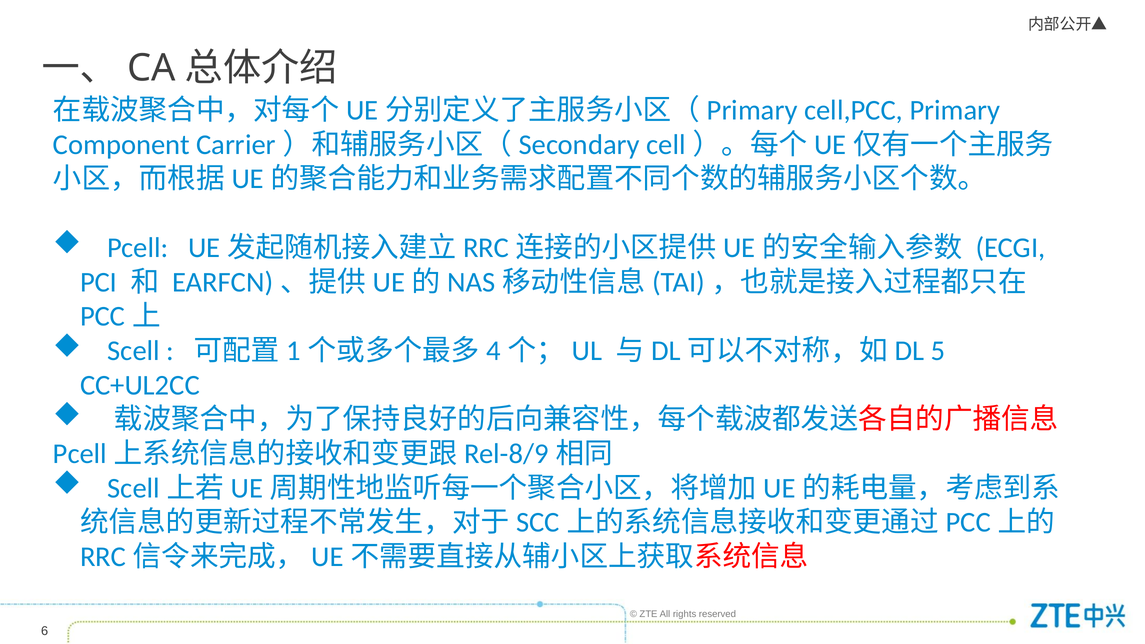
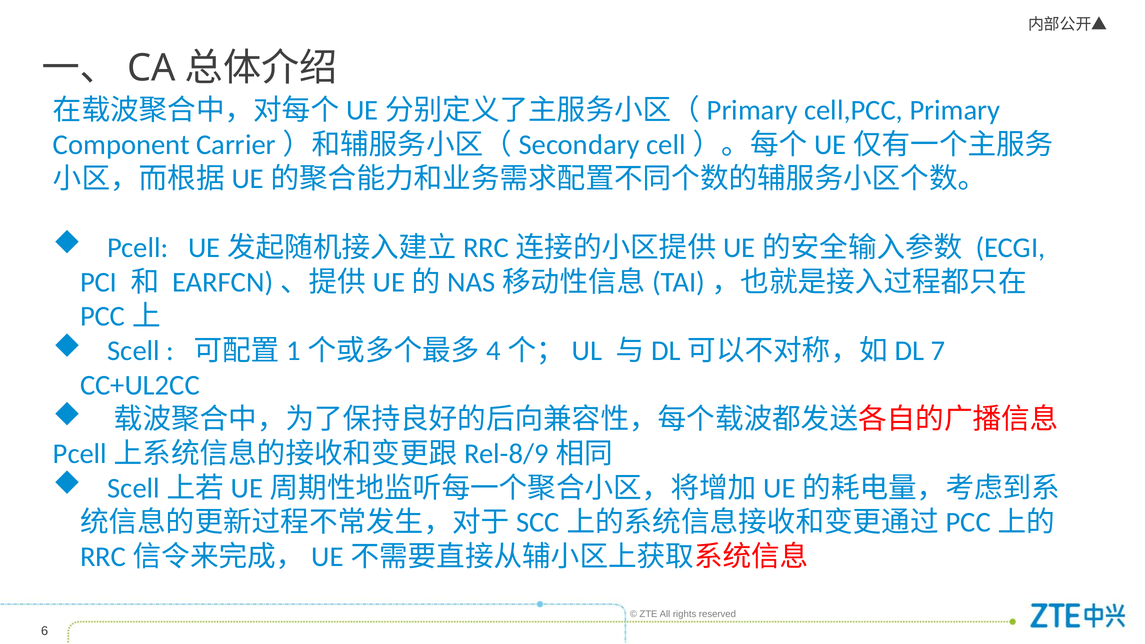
5: 5 -> 7
